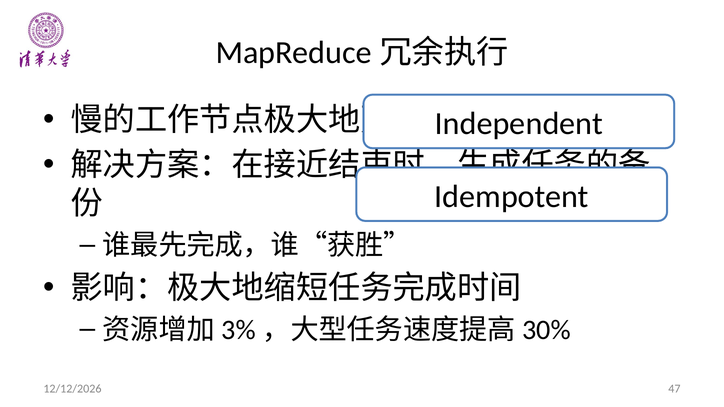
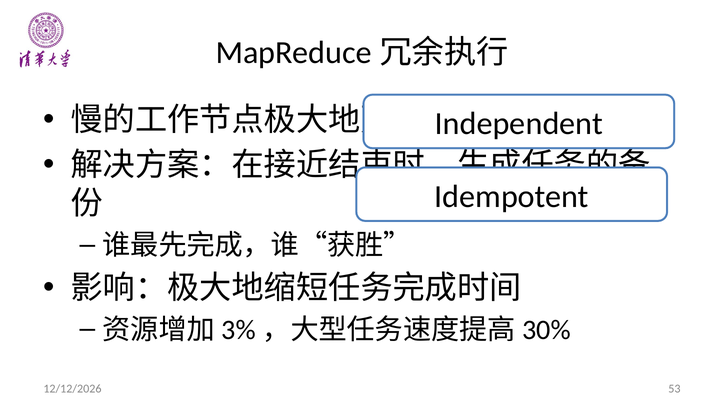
47: 47 -> 53
